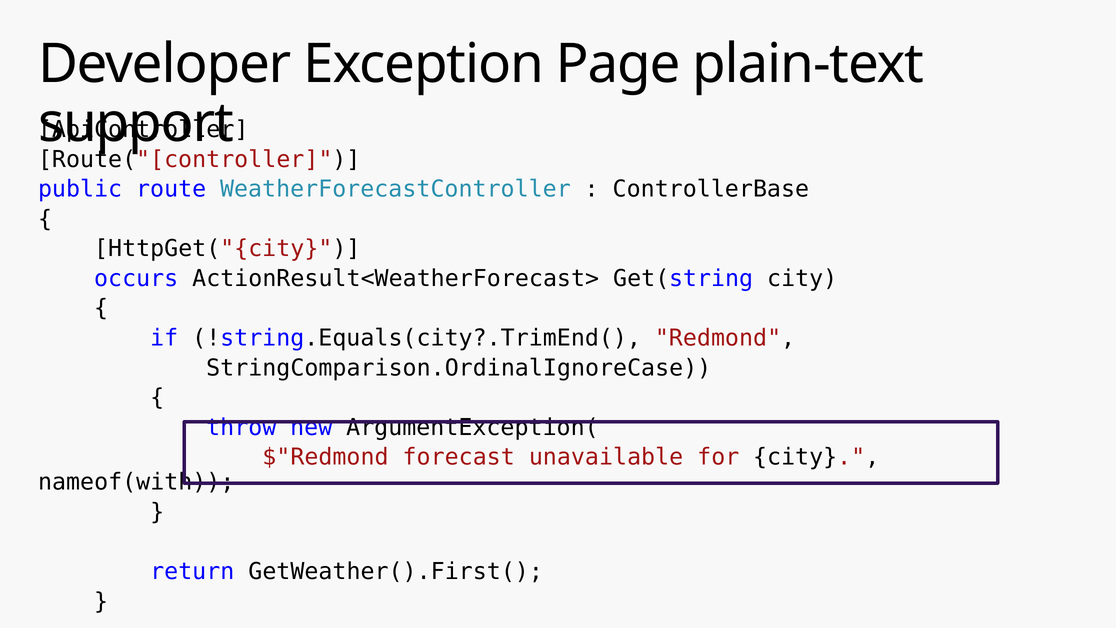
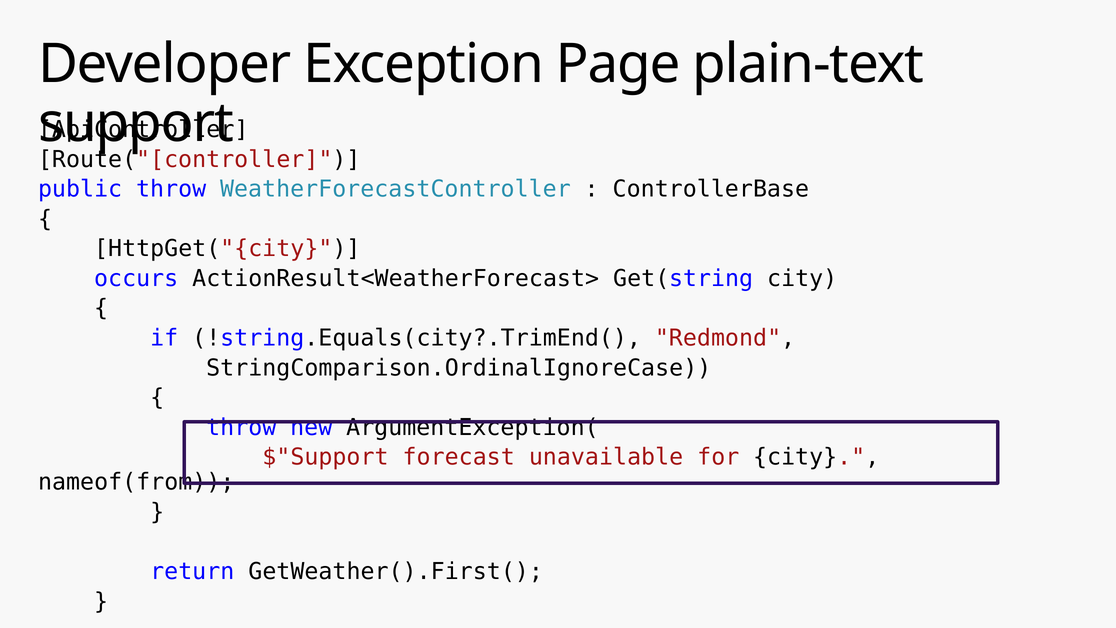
public route: route -> throw
$"Redmond: $"Redmond -> $"Support
nameof(with: nameof(with -> nameof(from
